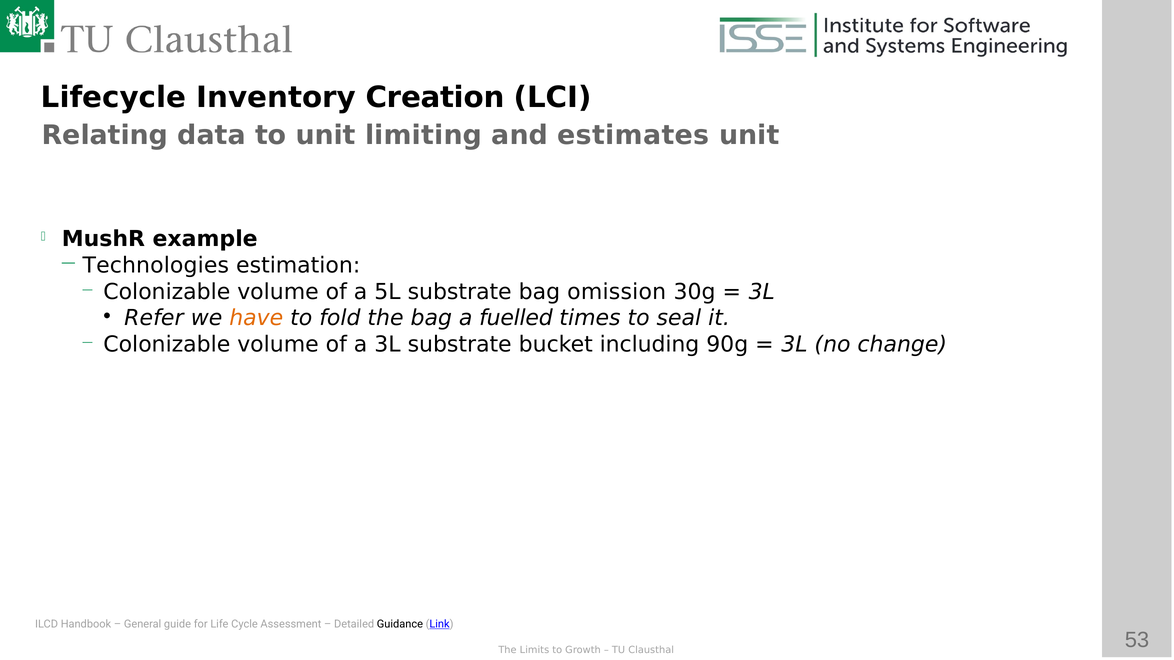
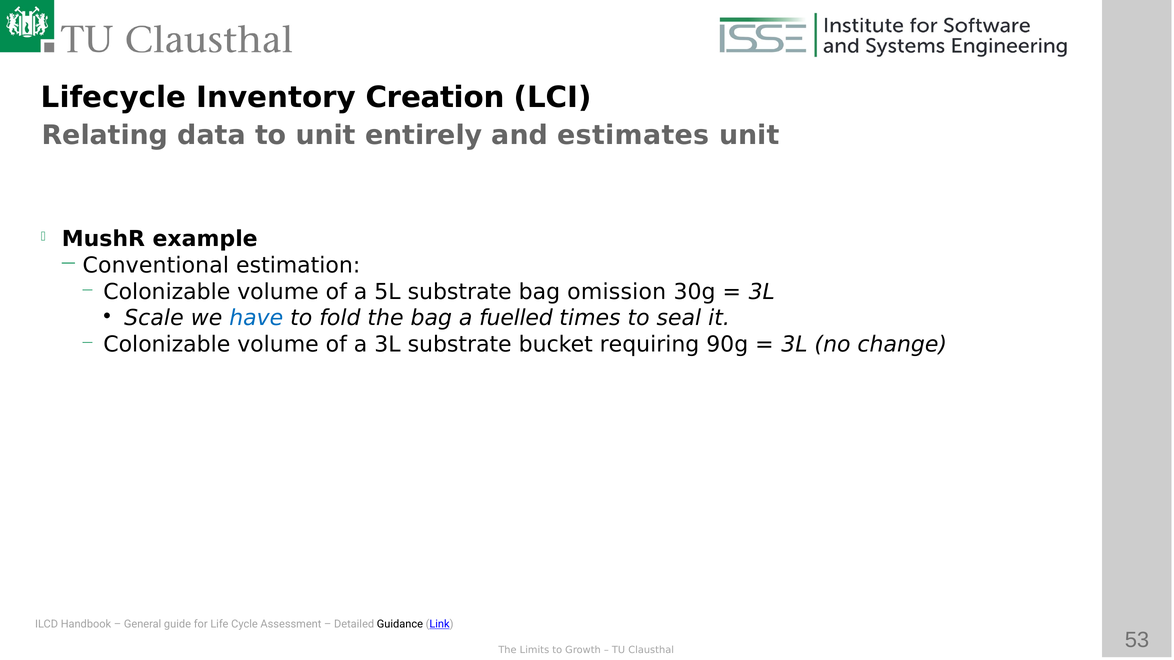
limiting: limiting -> entirely
Technologies: Technologies -> Conventional
Refer: Refer -> Scale
have colour: orange -> blue
including: including -> requiring
